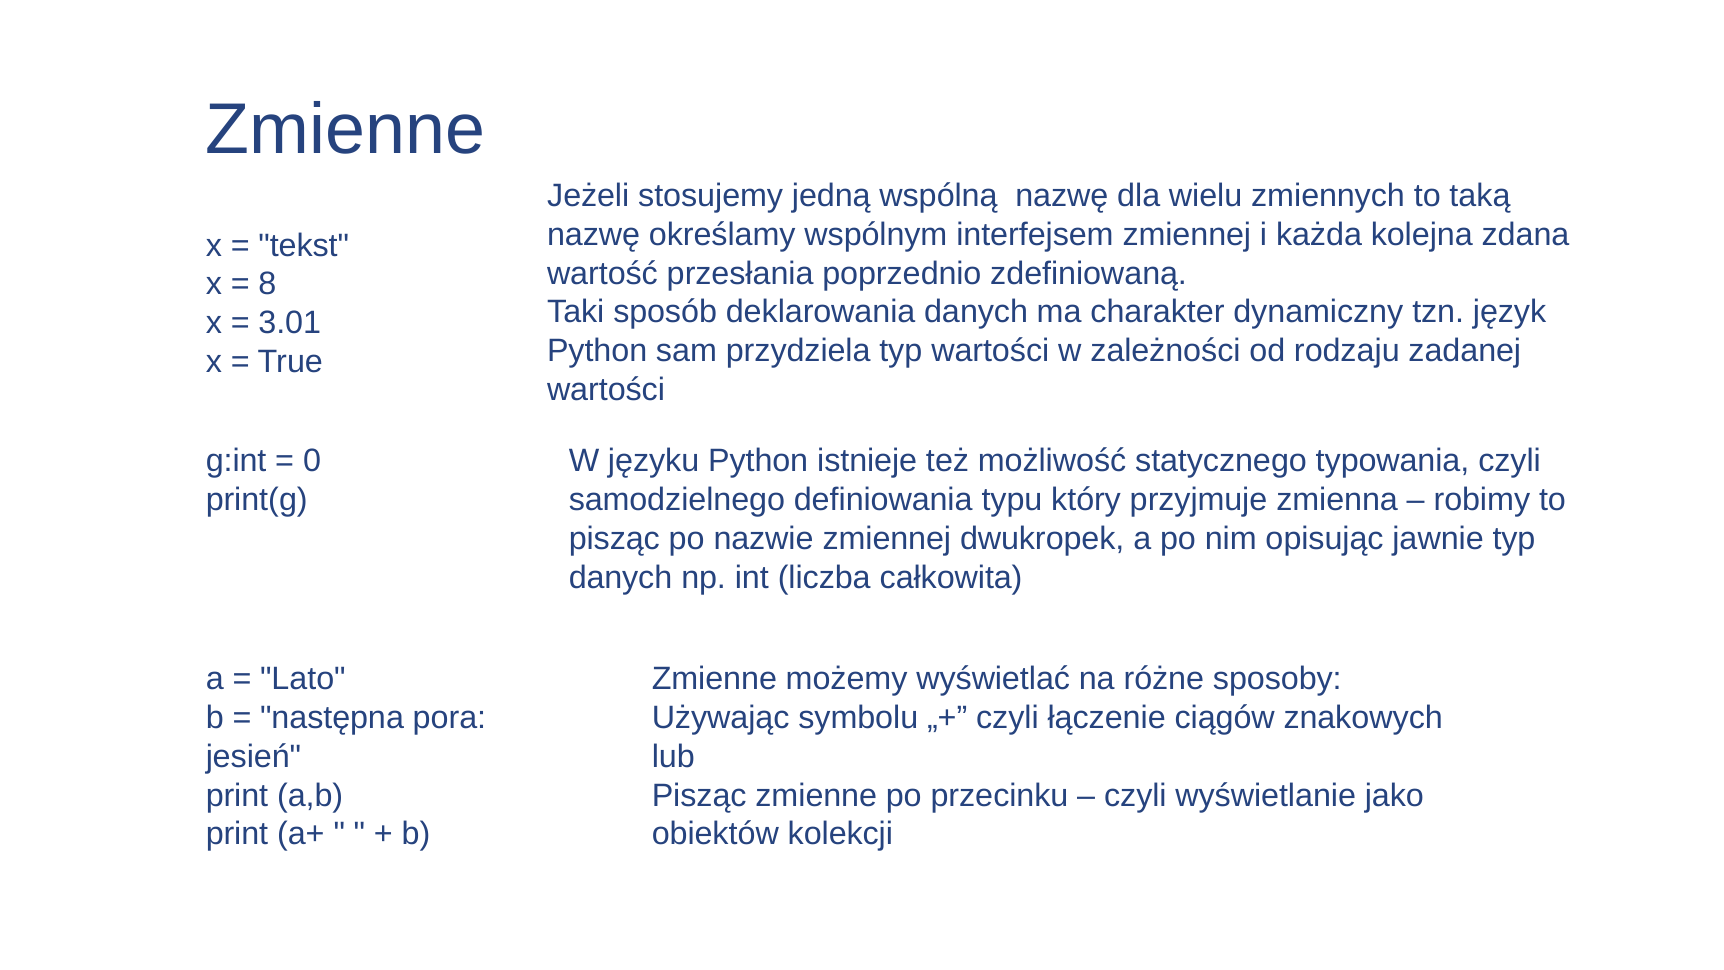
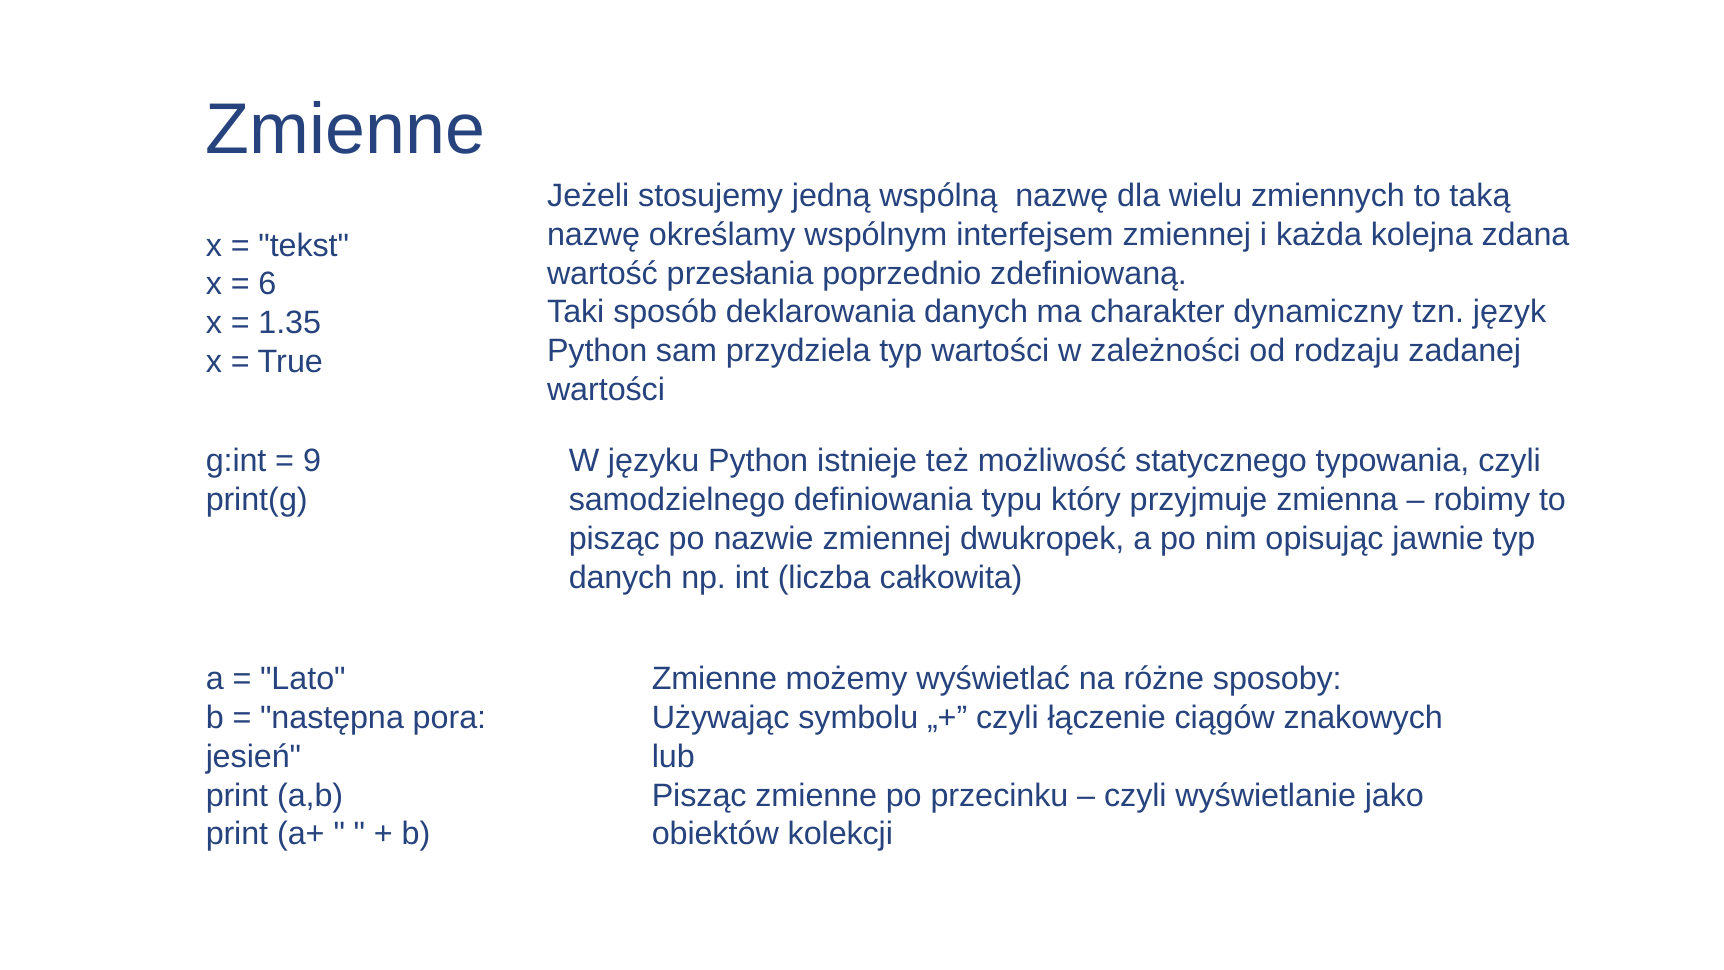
8: 8 -> 6
3.01: 3.01 -> 1.35
0: 0 -> 9
